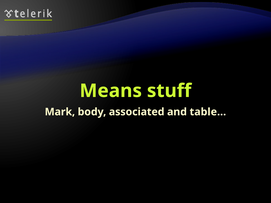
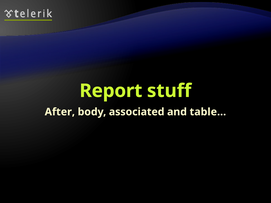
Means: Means -> Report
Mark: Mark -> After
